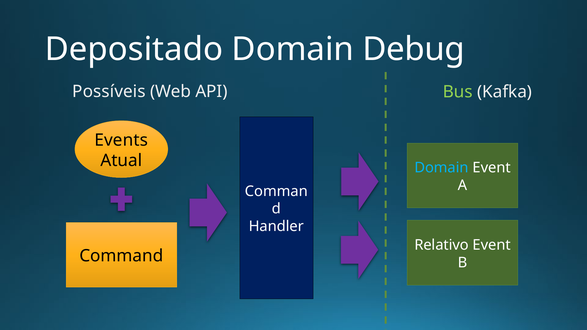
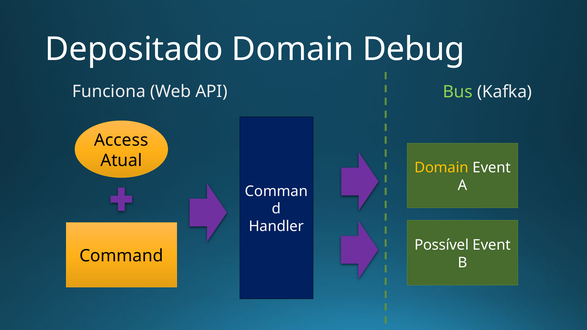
Possíveis: Possíveis -> Funciona
Events: Events -> Access
Domain at (442, 168) colour: light blue -> yellow
Relativo: Relativo -> Possível
